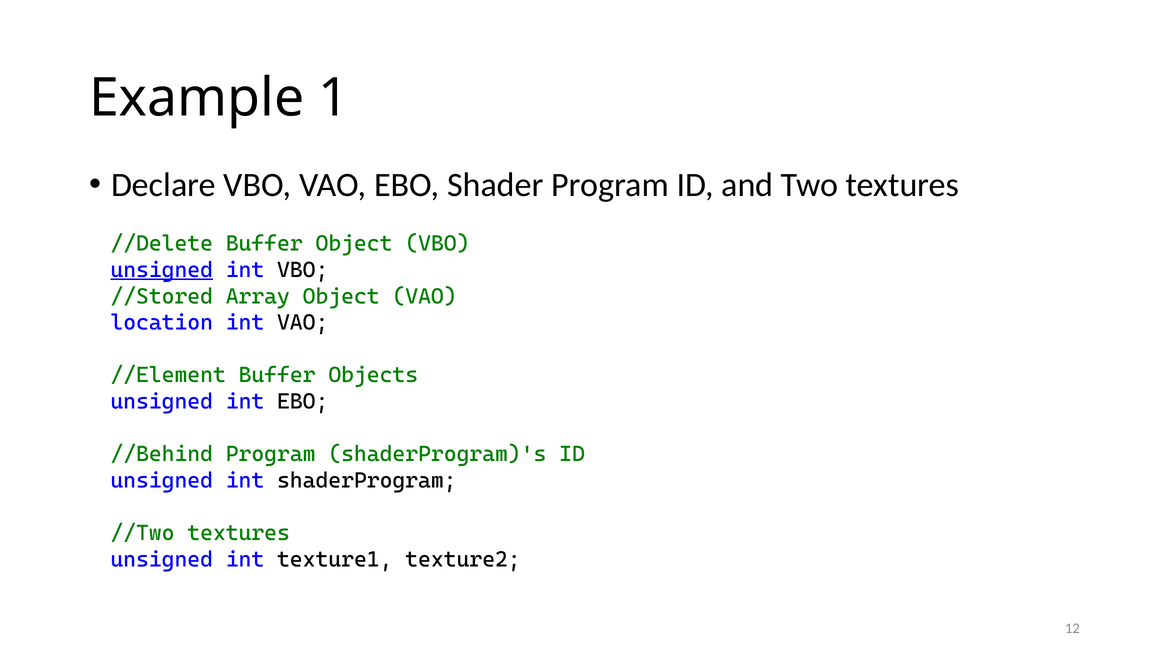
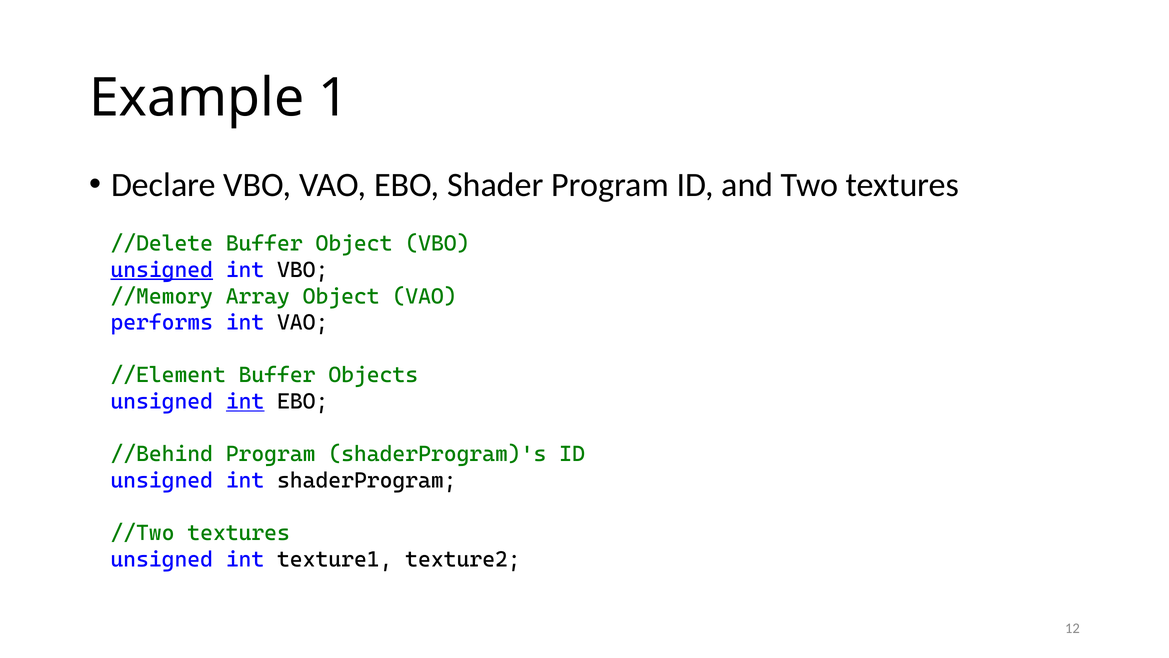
//Stored: //Stored -> //Memory
location: location -> performs
int at (245, 401) underline: none -> present
